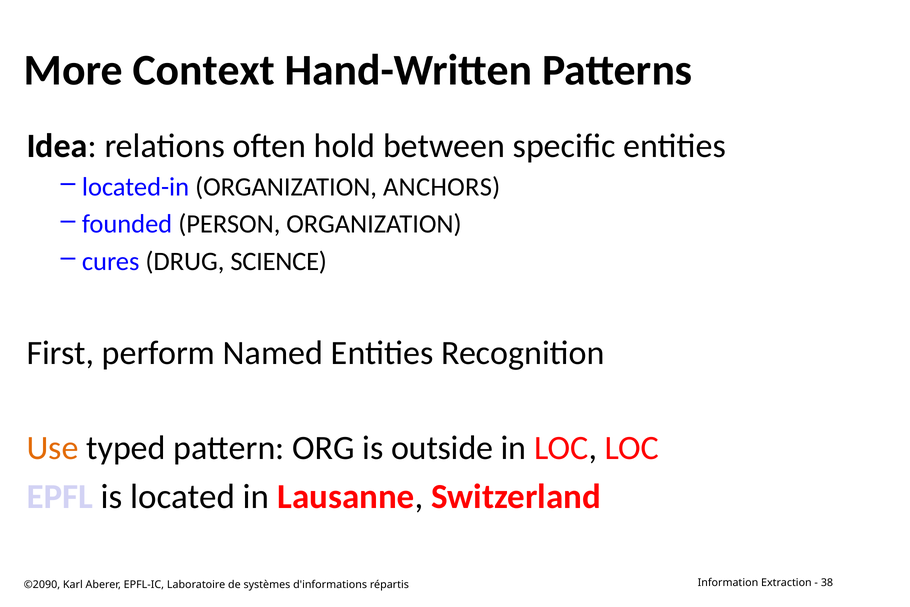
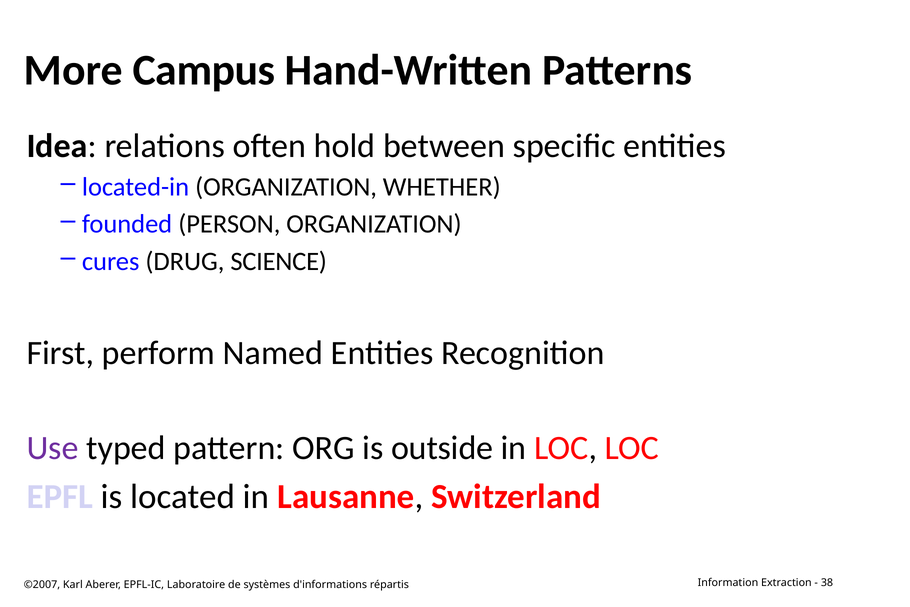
Context: Context -> Campus
ANCHORS: ANCHORS -> WHETHER
Use colour: orange -> purple
©2090: ©2090 -> ©2007
